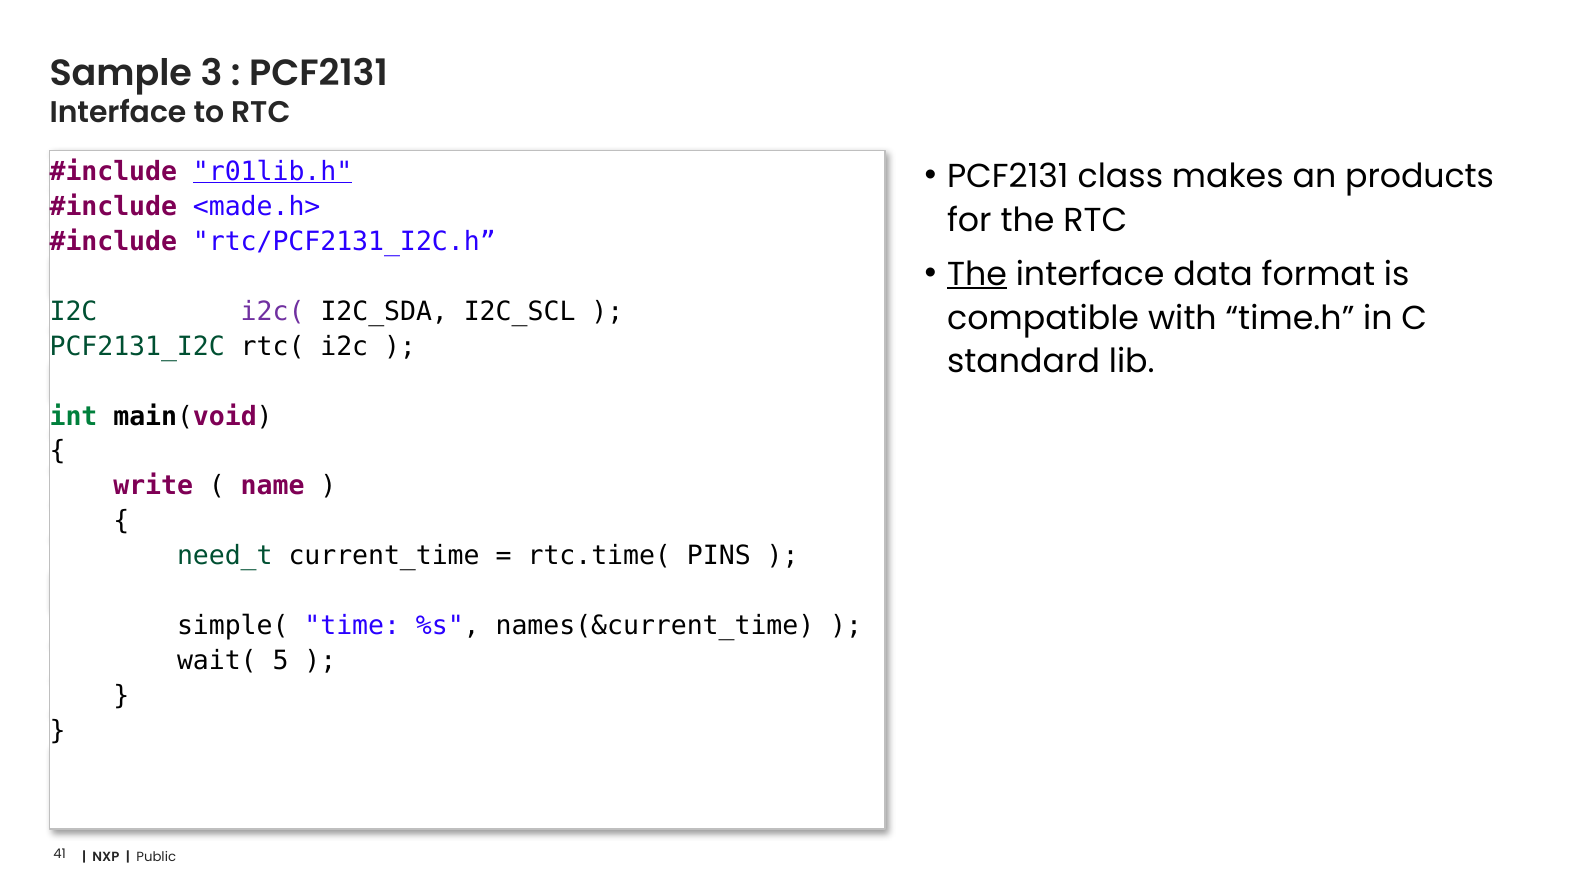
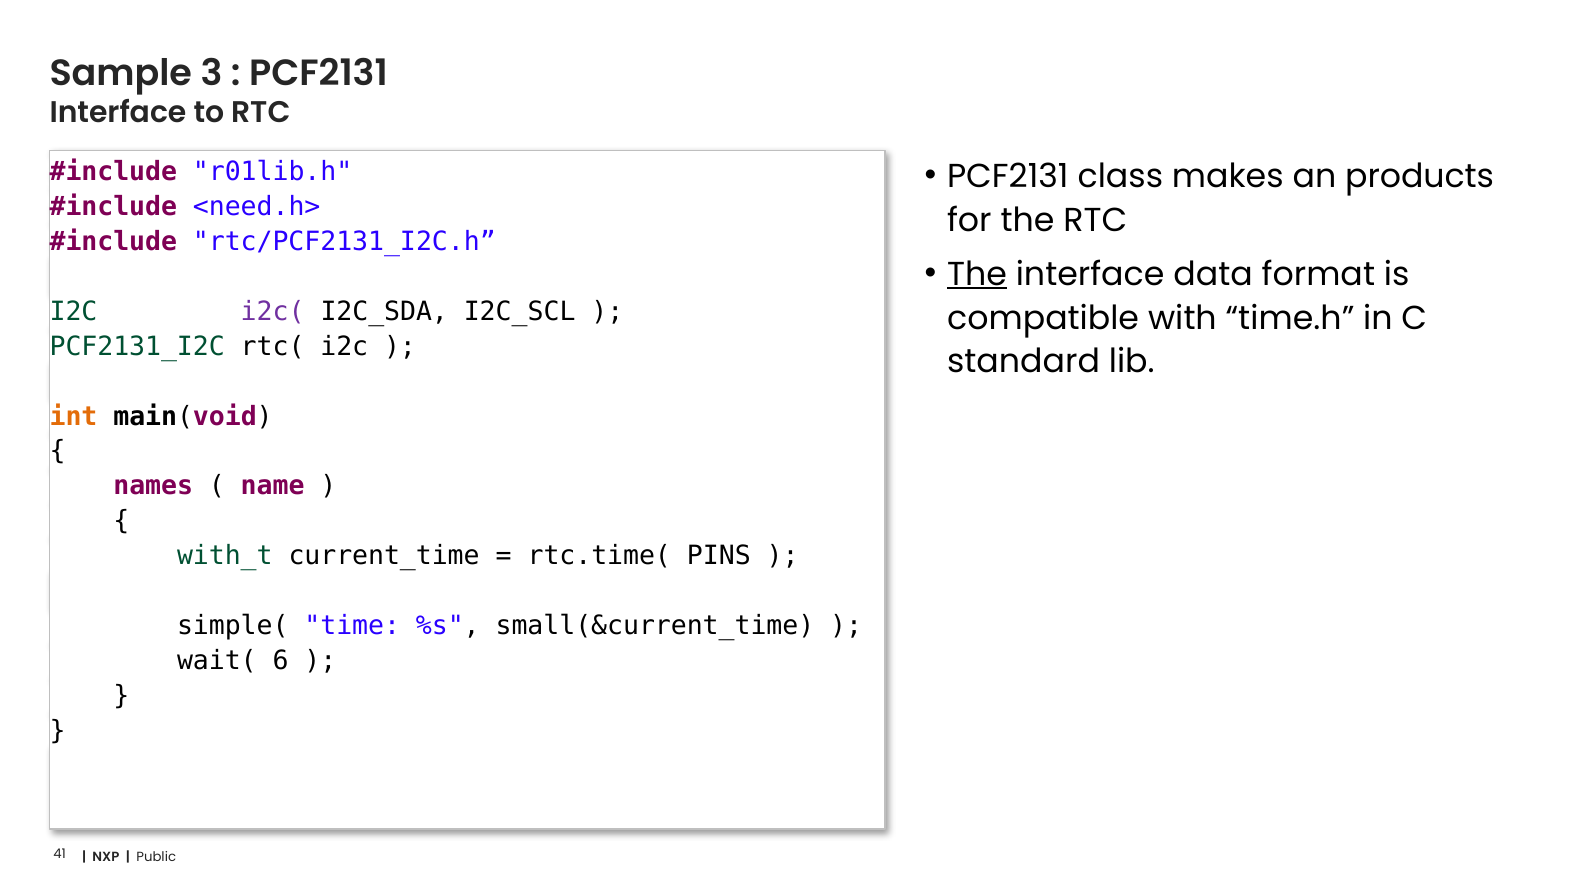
r01lib.h underline: present -> none
<made.h>: <made.h> -> <need.h>
int colour: green -> orange
write: write -> names
need_t: need_t -> with_t
names(&current_time: names(&current_time -> small(&current_time
5: 5 -> 6
